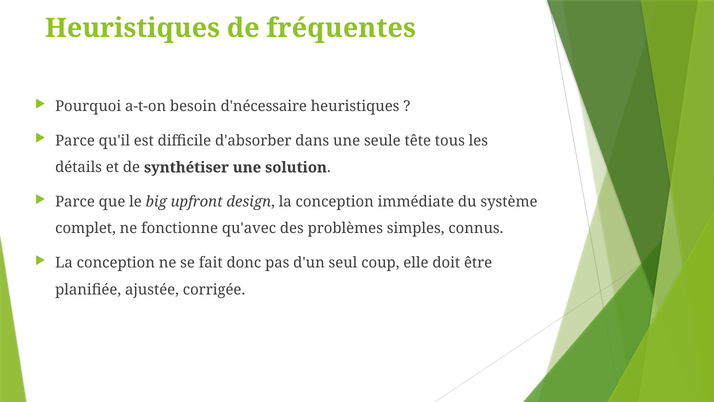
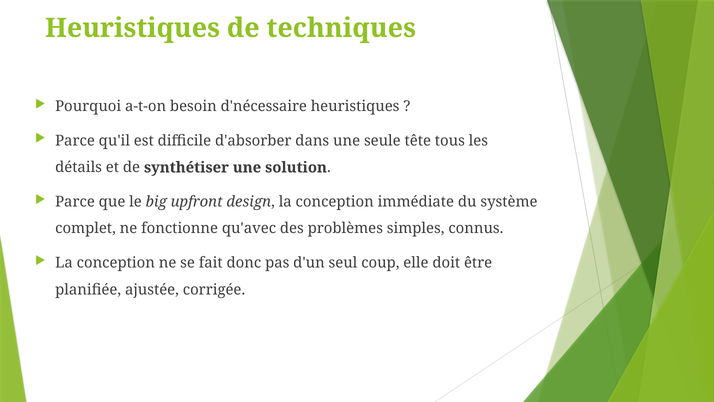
fréquentes: fréquentes -> techniques
